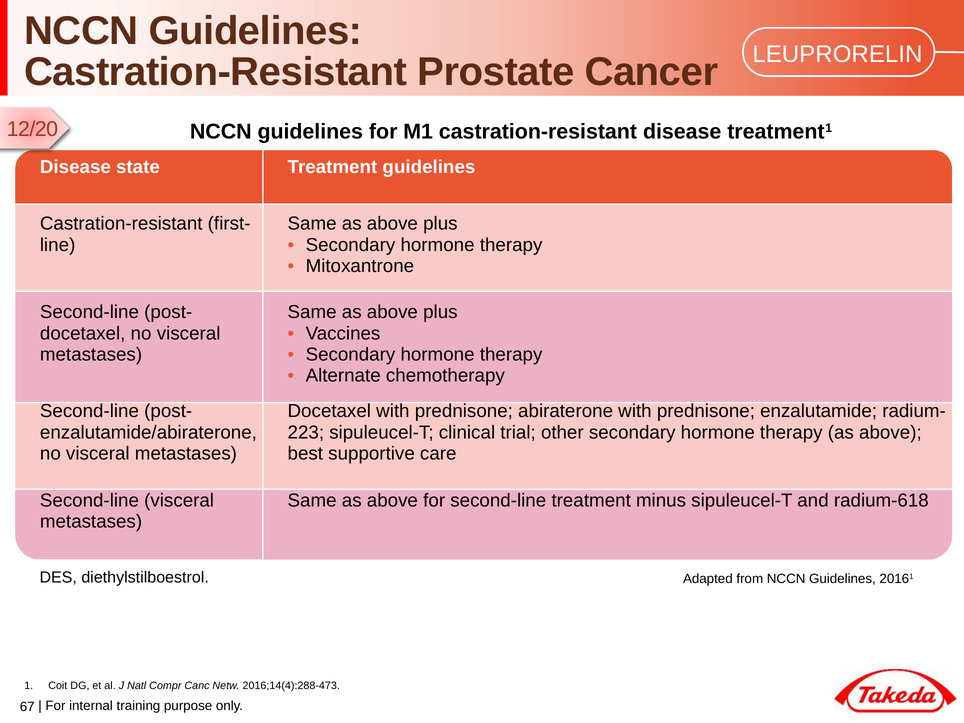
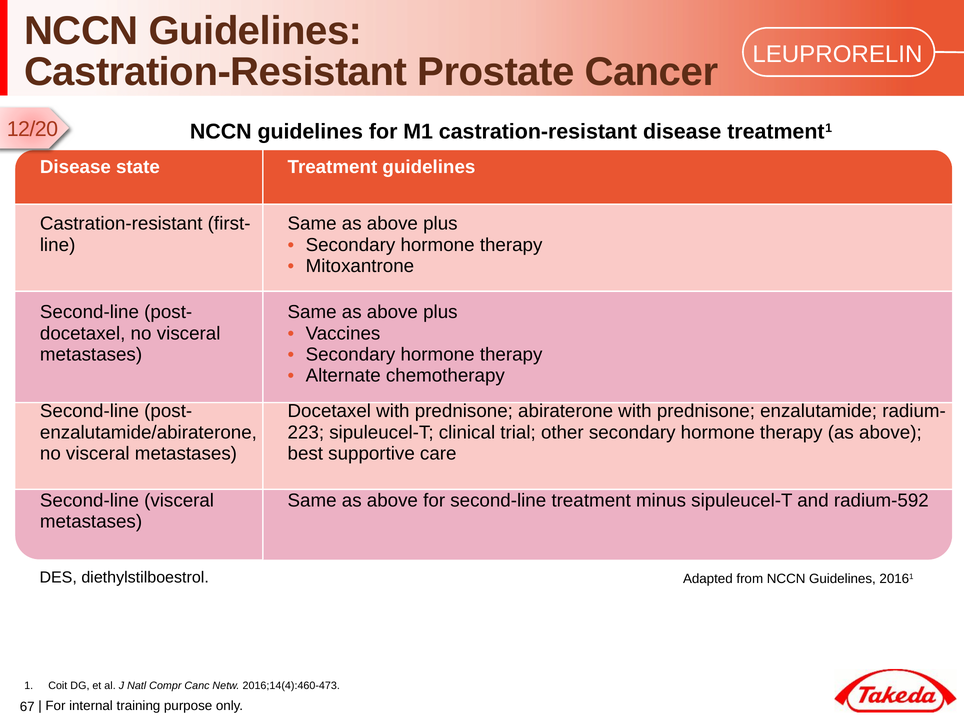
radium-618: radium-618 -> radium-592
2016;14(4):288-473: 2016;14(4):288-473 -> 2016;14(4):460-473
